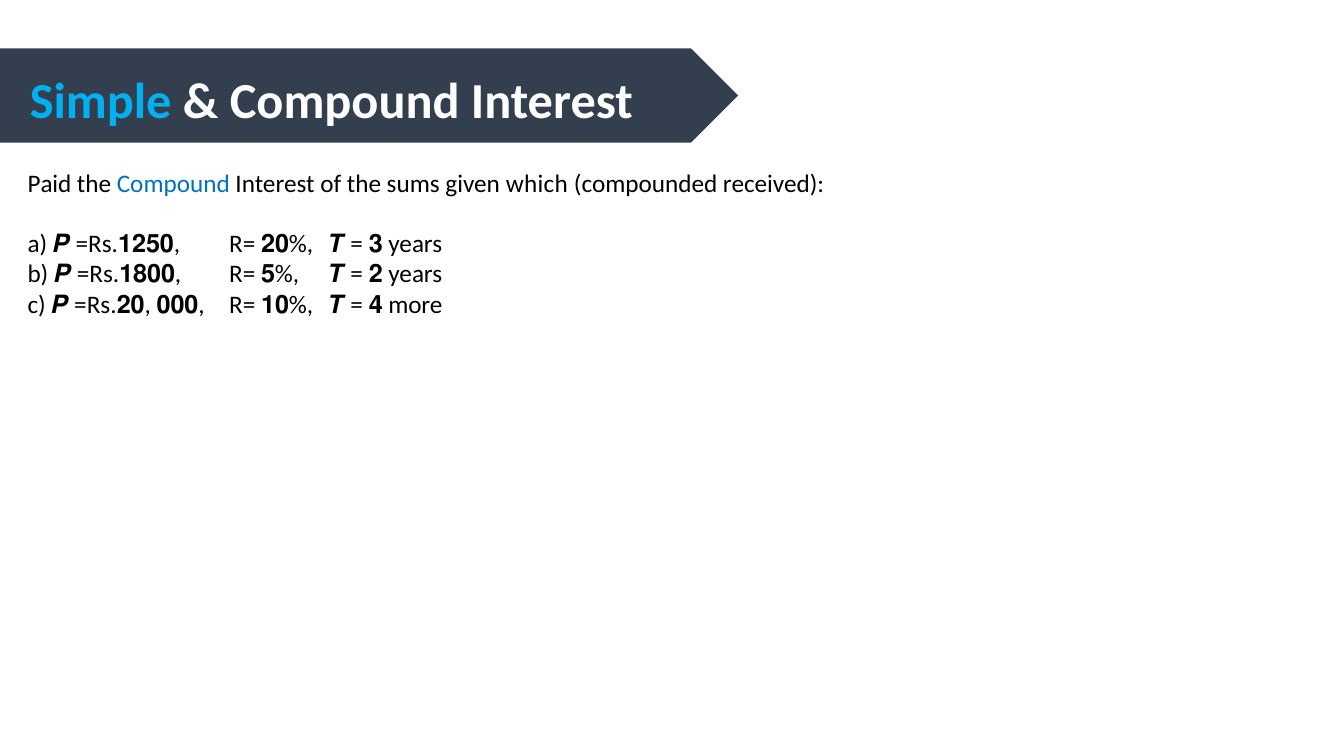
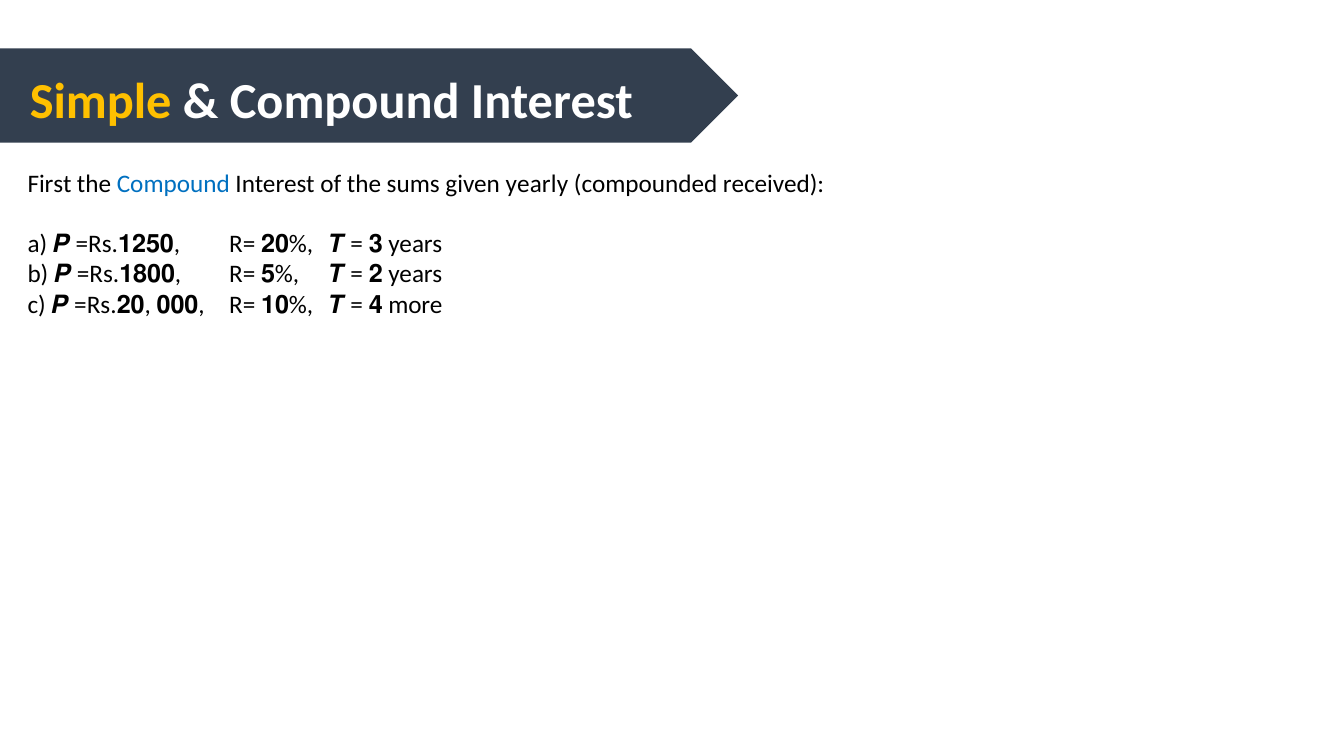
Simple colour: light blue -> yellow
Paid: Paid -> First
which: which -> yearly
